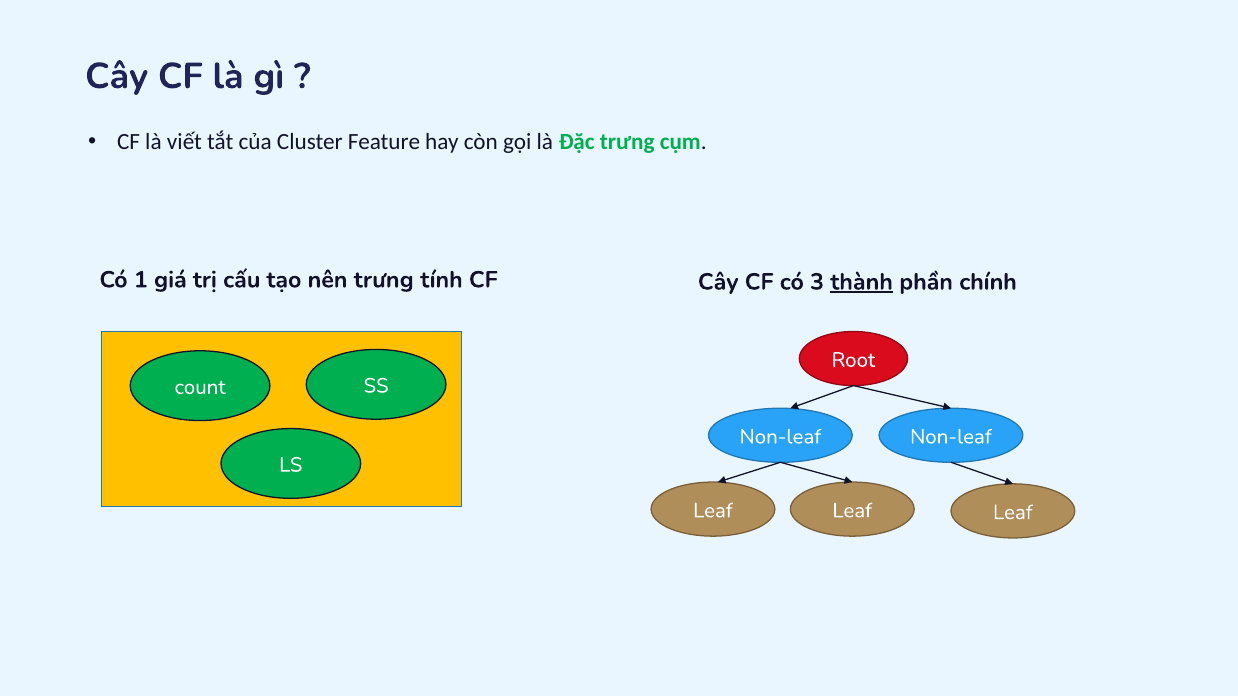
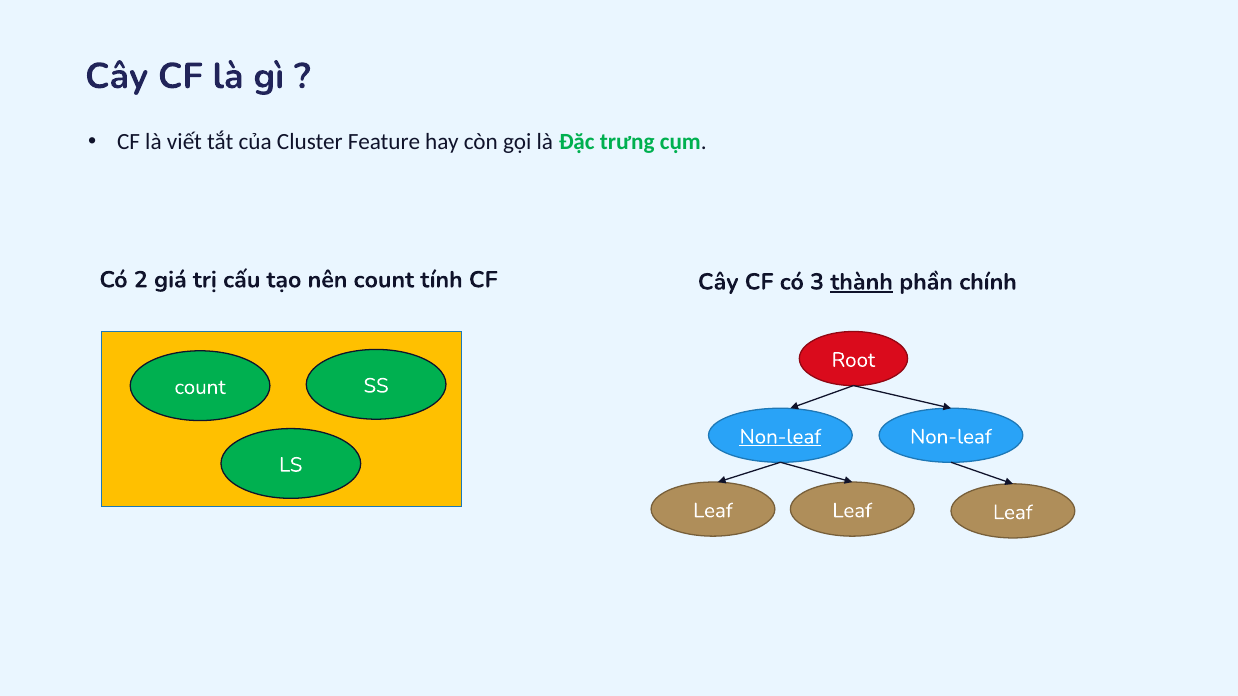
1: 1 -> 2
nên trưng: trưng -> count
Non-leaf at (780, 437) underline: none -> present
